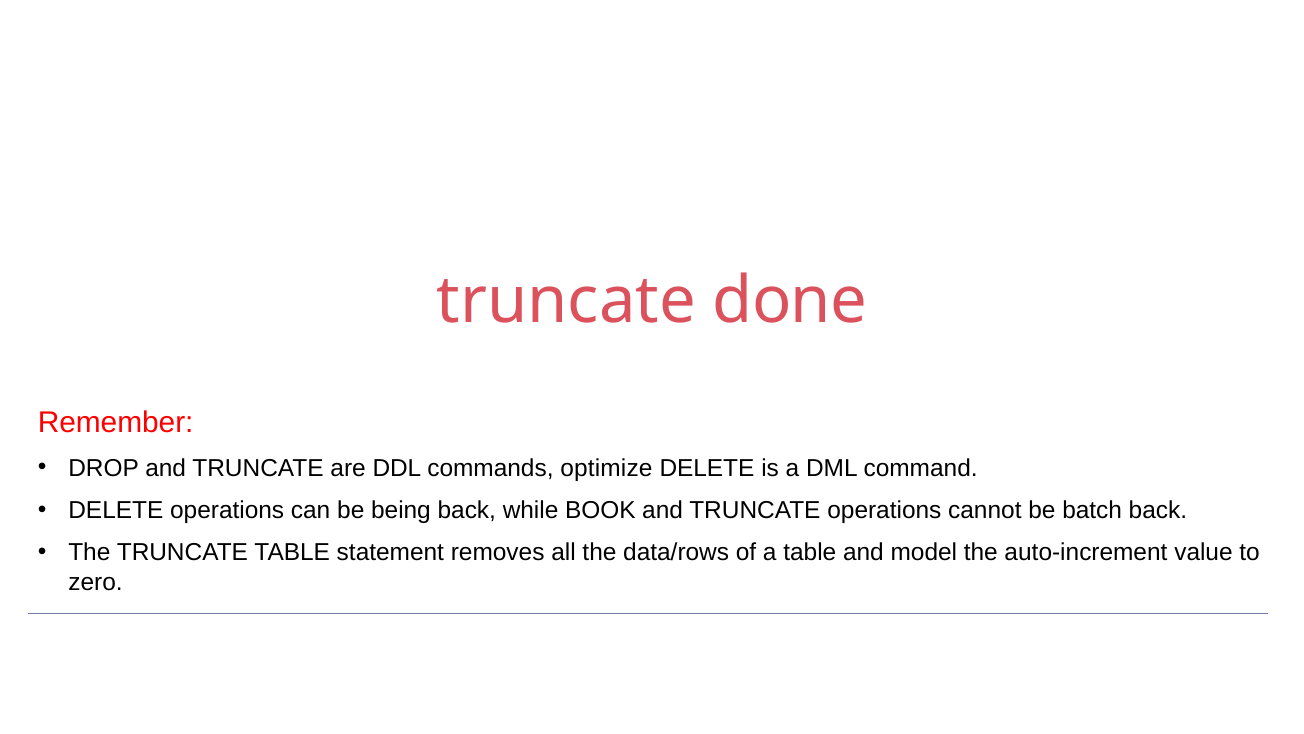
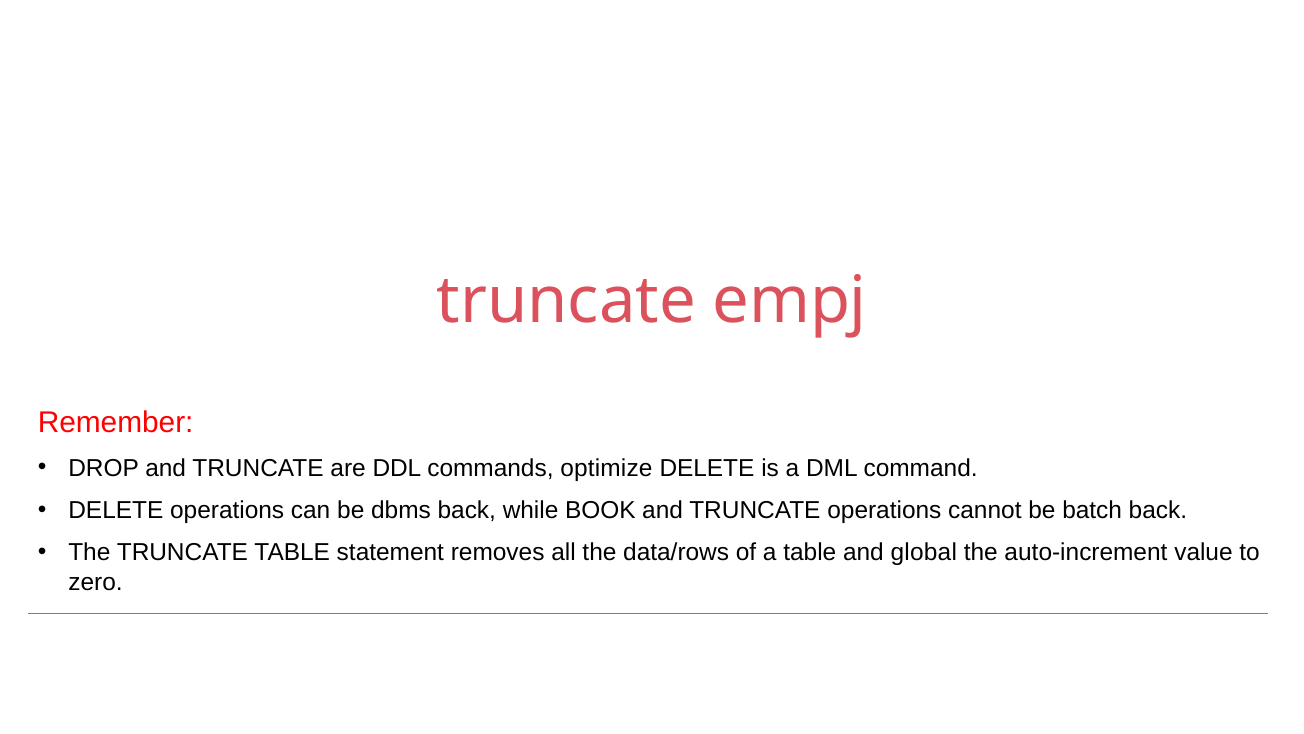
done: done -> empj
being: being -> dbms
model: model -> global
